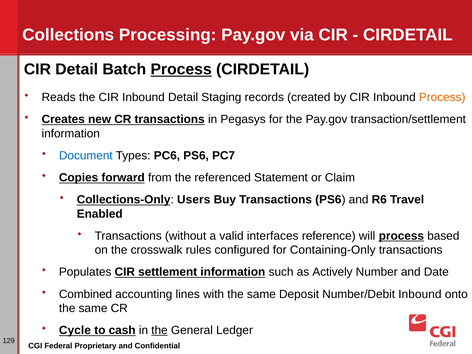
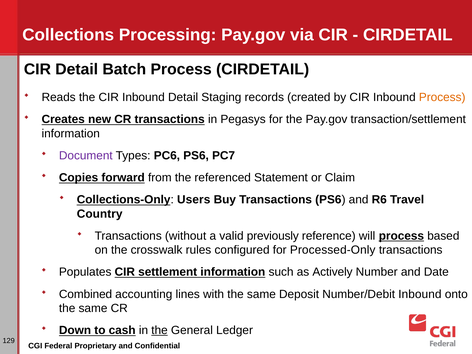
Process at (181, 69) underline: present -> none
Document colour: blue -> purple
Enabled: Enabled -> Country
interfaces: interfaces -> previously
Containing-Only: Containing-Only -> Processed-Only
Cycle: Cycle -> Down
